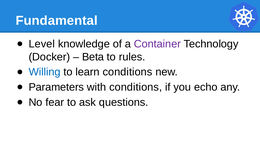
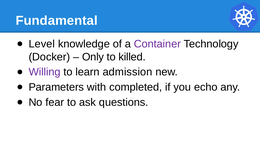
Beta: Beta -> Only
rules: rules -> killed
Willing colour: blue -> purple
learn conditions: conditions -> admission
with conditions: conditions -> completed
